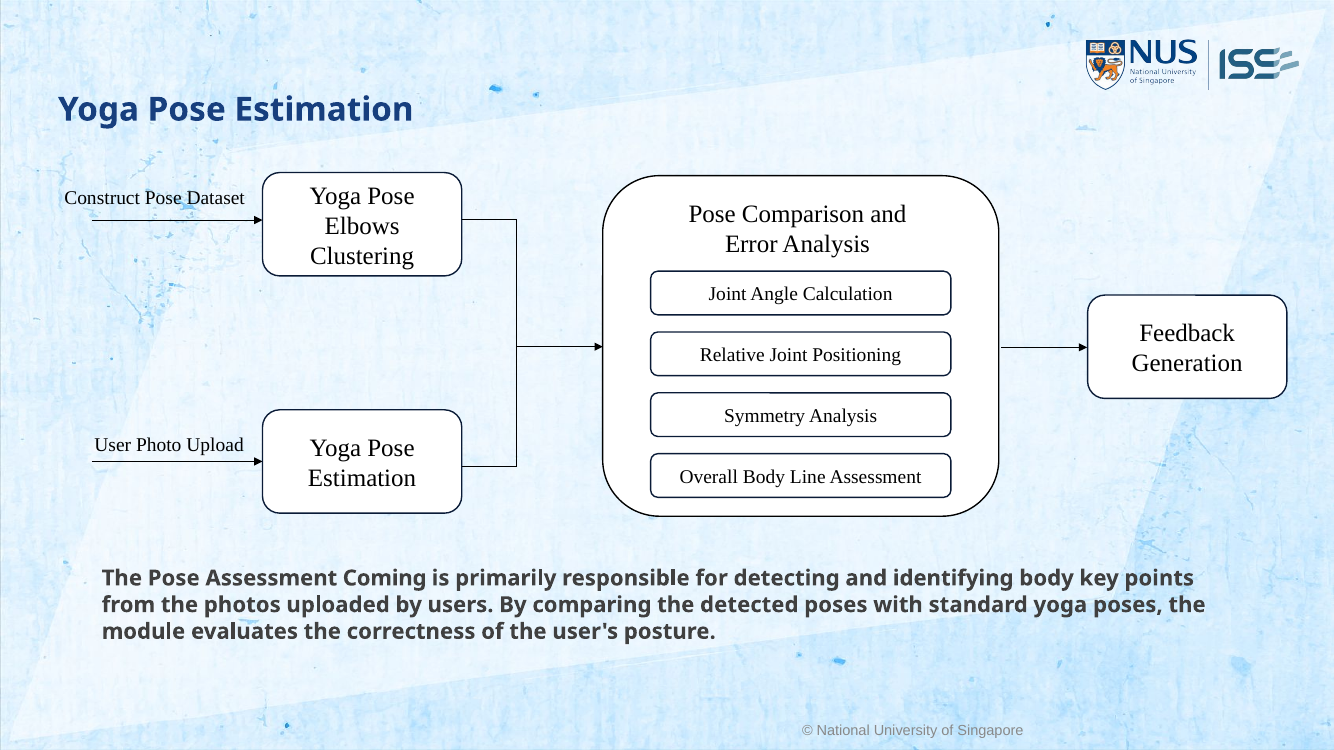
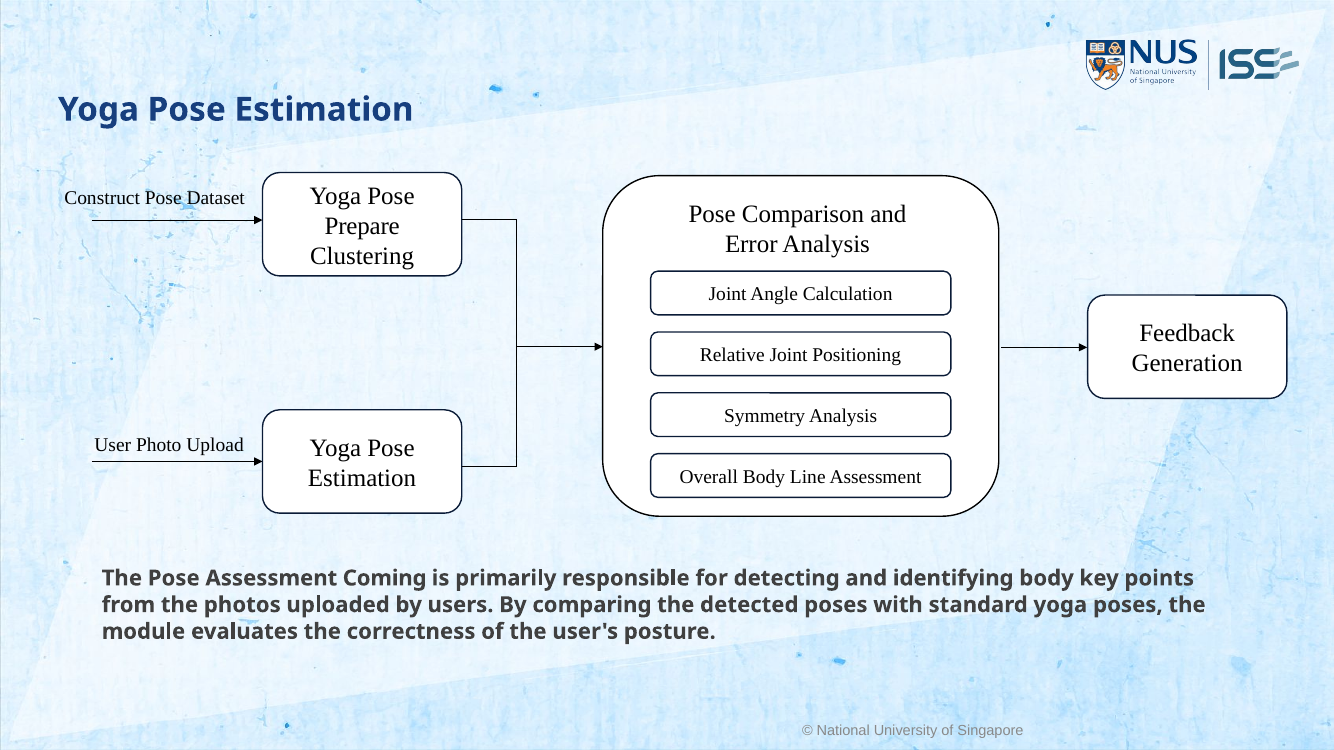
Elbows: Elbows -> Prepare
